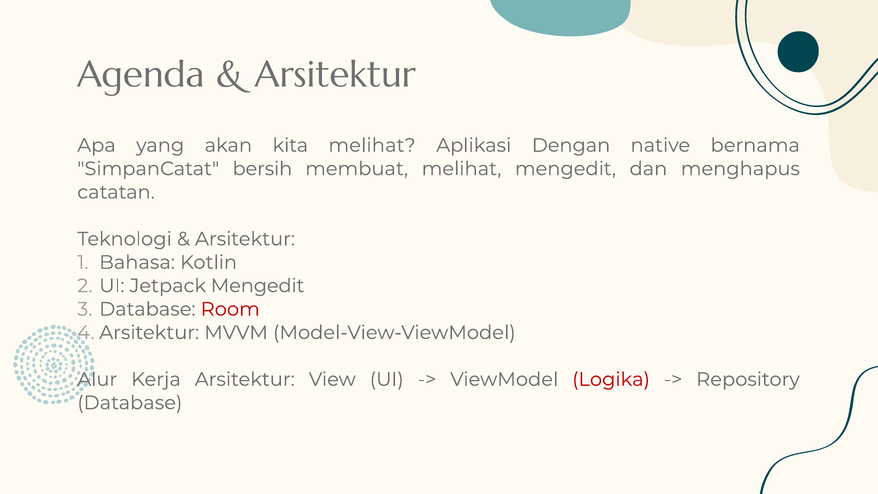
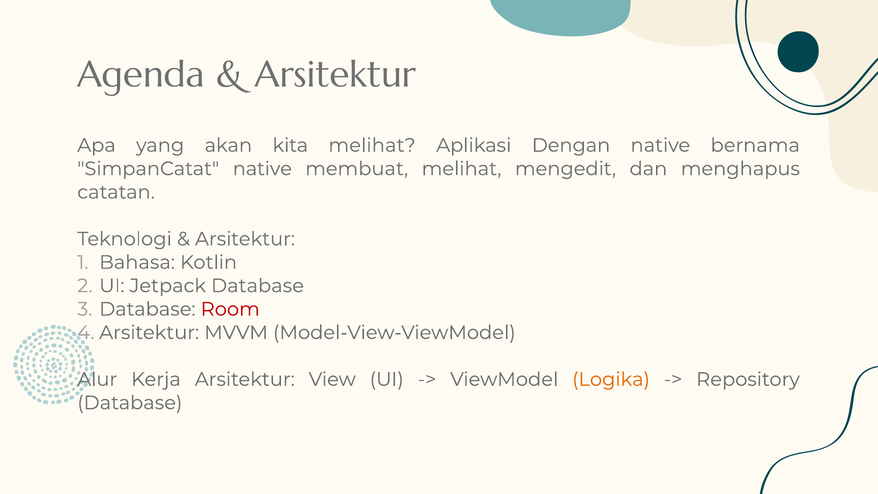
SimpanCatat bersih: bersih -> native
Jetpack Mengedit: Mengedit -> Database
Logika colour: red -> orange
